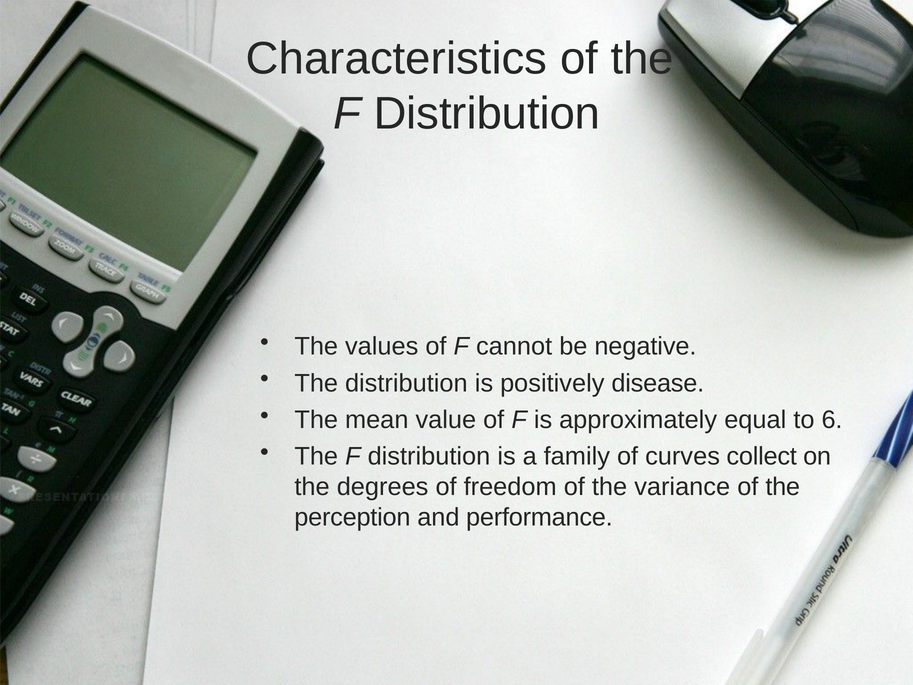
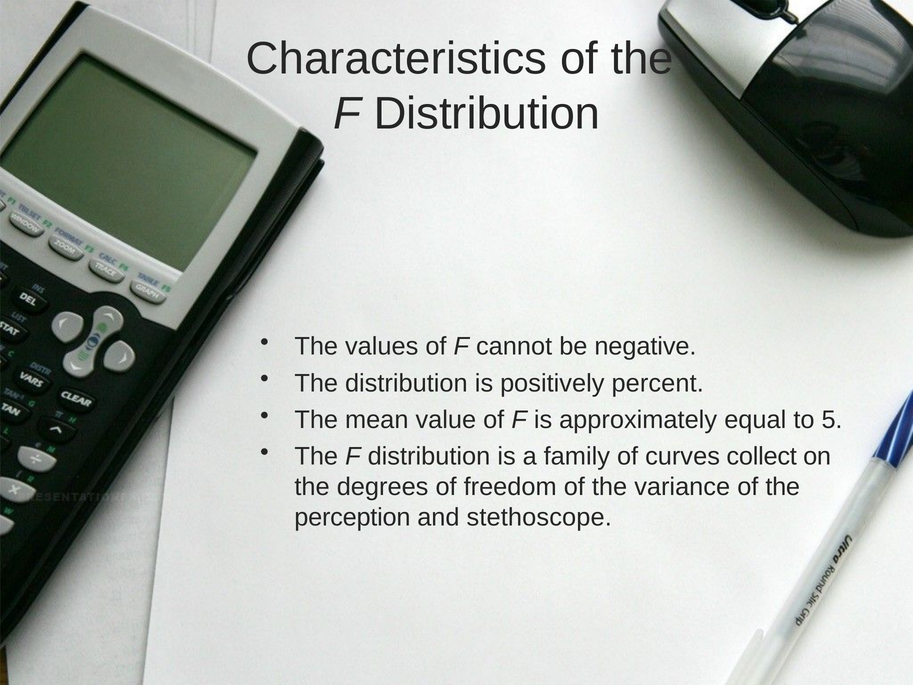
disease: disease -> percent
6: 6 -> 5
performance: performance -> stethoscope
